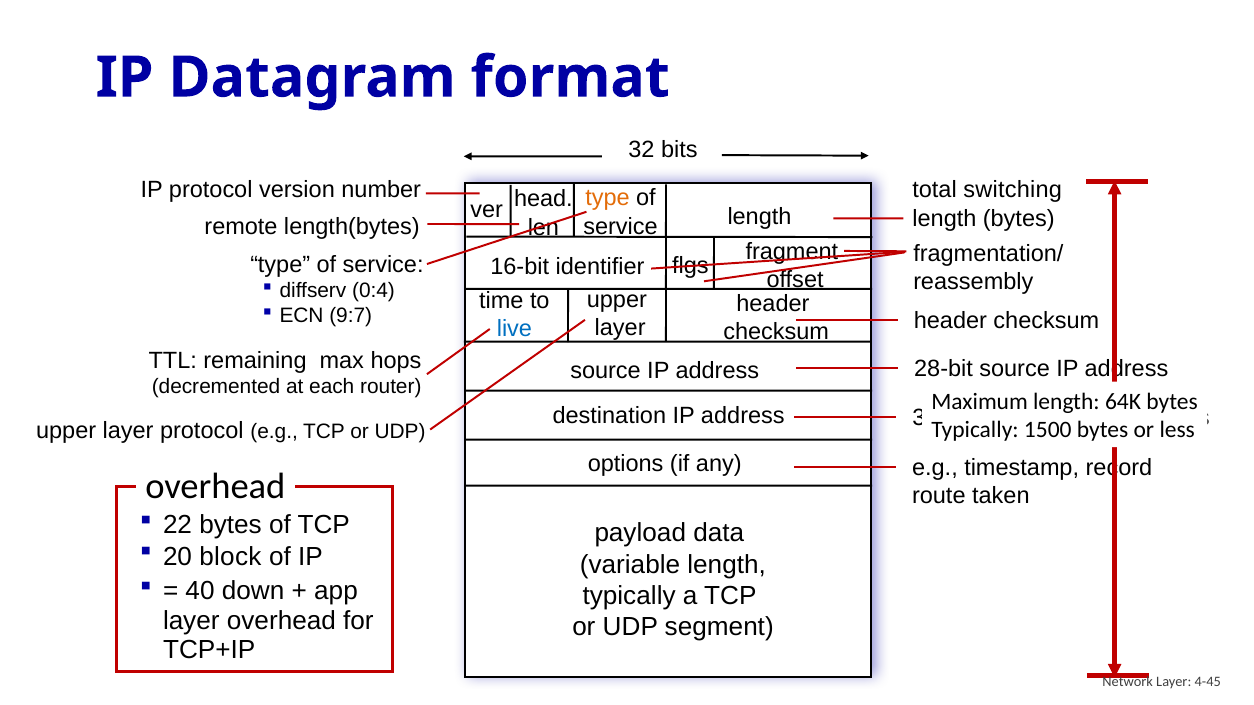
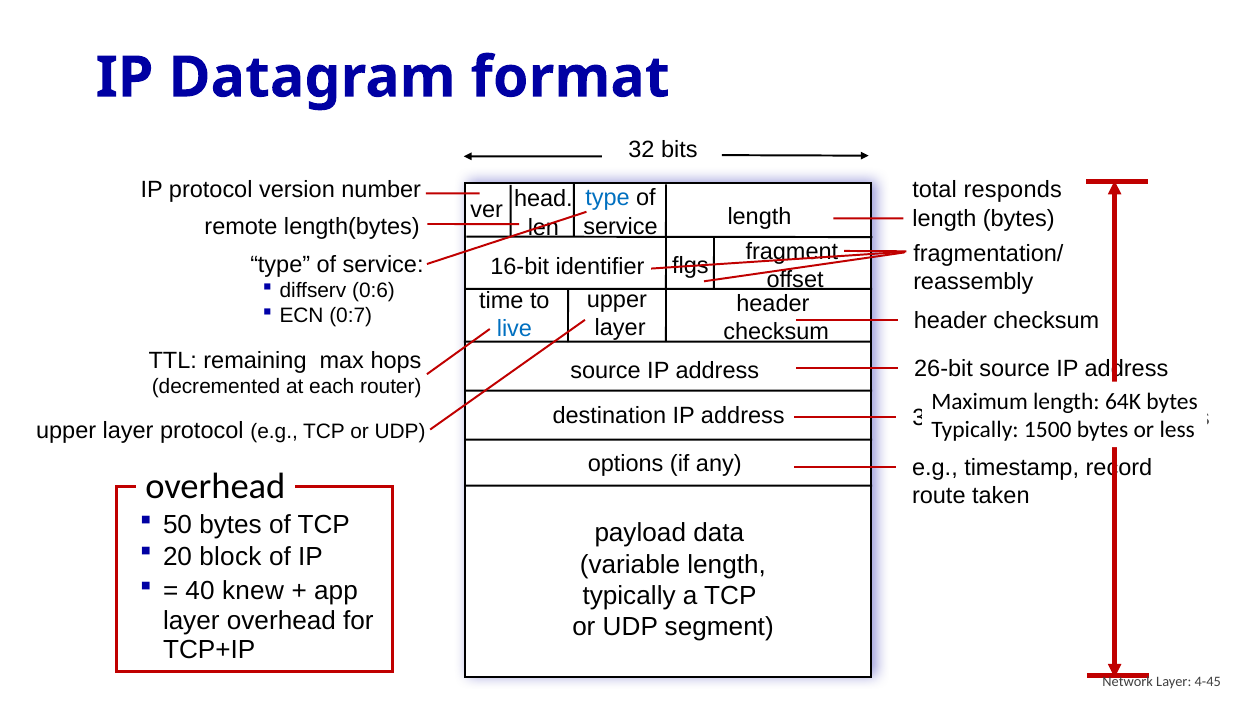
switching: switching -> responds
type at (607, 198) colour: orange -> blue
0:4: 0:4 -> 0:6
9:7: 9:7 -> 0:7
28-bit: 28-bit -> 26-bit
22: 22 -> 50
down: down -> knew
